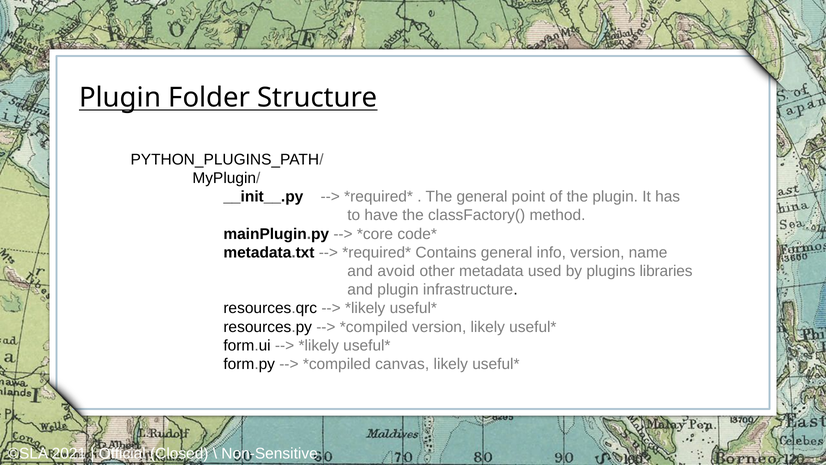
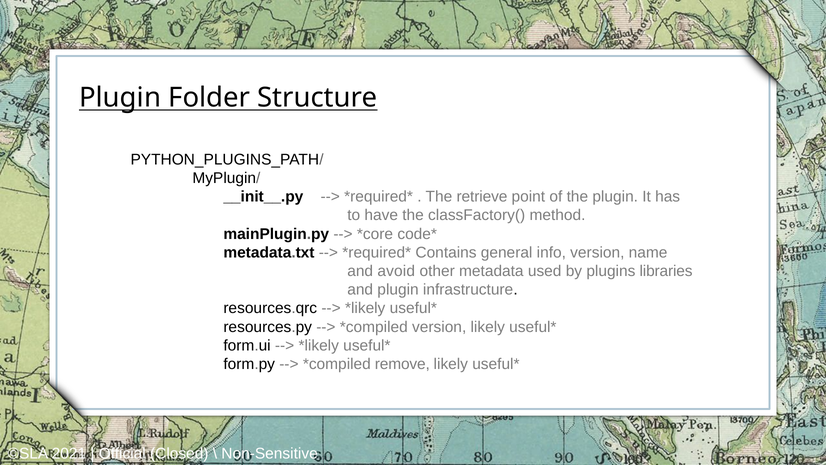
The general: general -> retrieve
canvas: canvas -> remove
